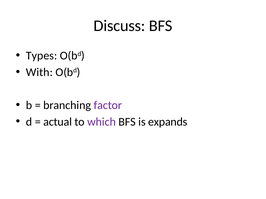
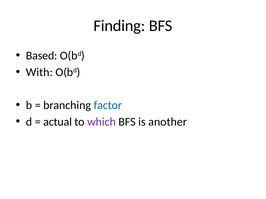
Discuss: Discuss -> Finding
Types: Types -> Based
factor colour: purple -> blue
expands: expands -> another
